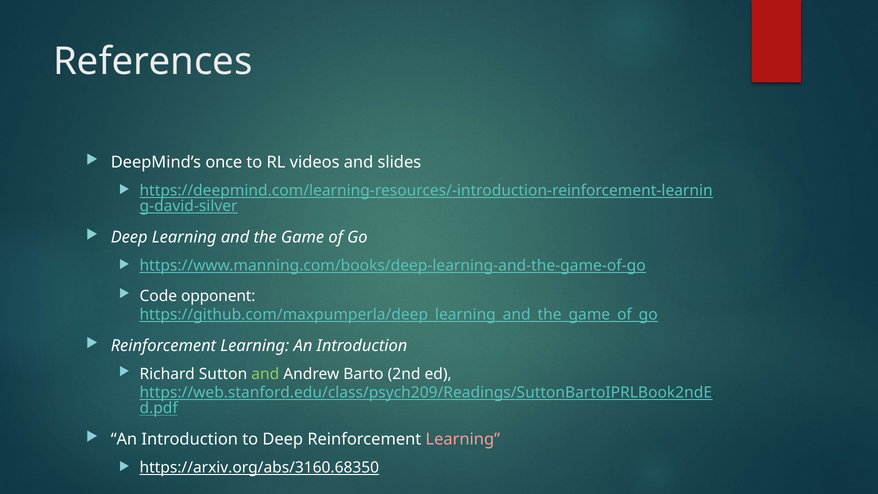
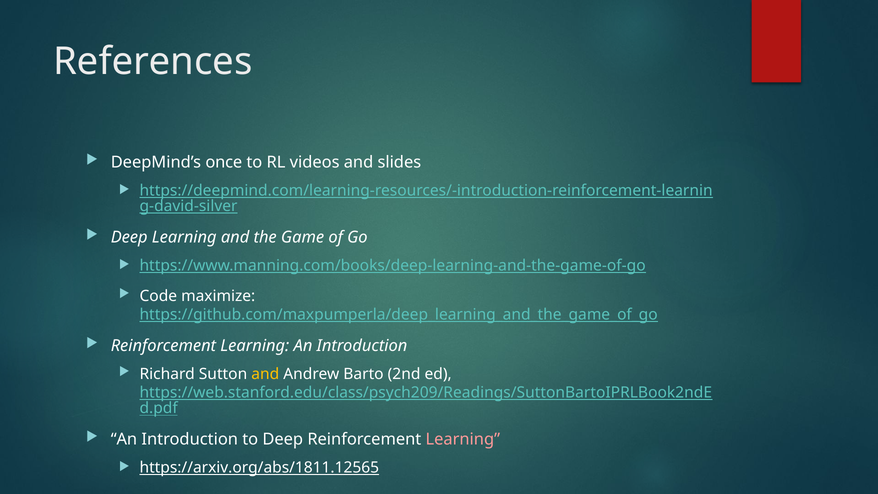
opponent: opponent -> maximize
and at (265, 374) colour: light green -> yellow
https://arxiv.org/abs/3160.68350: https://arxiv.org/abs/3160.68350 -> https://arxiv.org/abs/1811.12565
